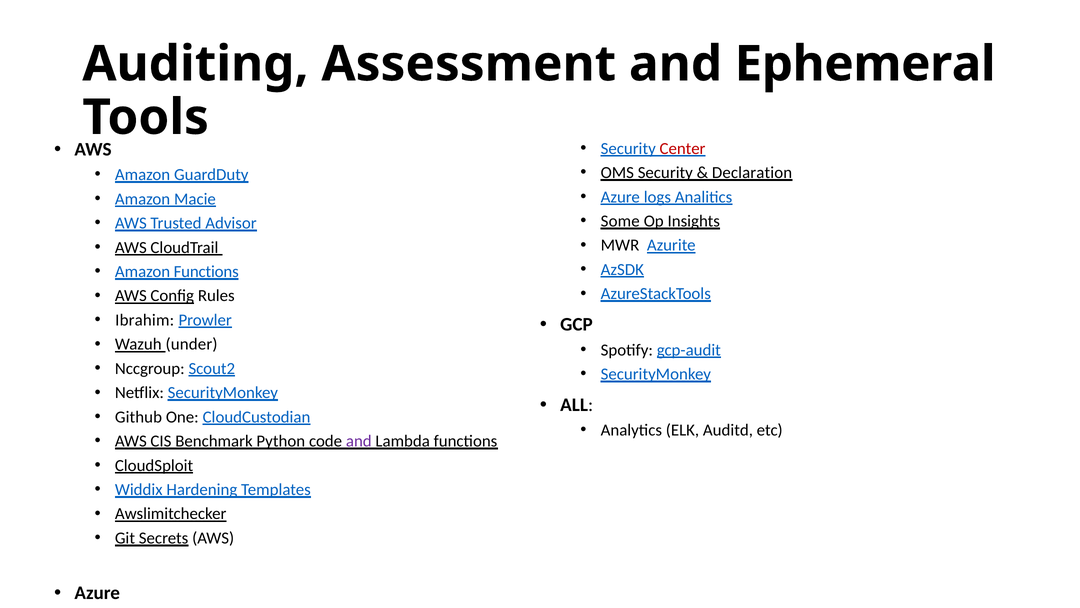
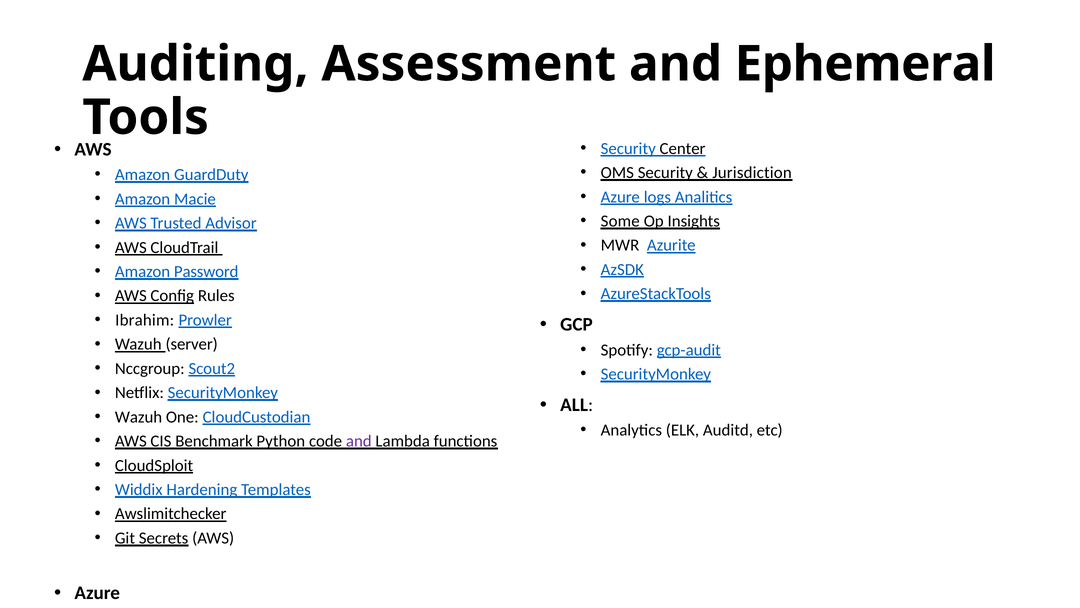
Center colour: red -> black
Declaration: Declaration -> Jurisdiction
Amazon Functions: Functions -> Password
under: under -> server
Github at (138, 417): Github -> Wazuh
